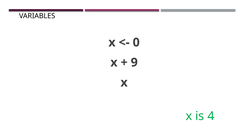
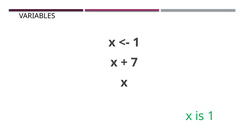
0 at (136, 43): 0 -> 1
9: 9 -> 7
is 4: 4 -> 1
